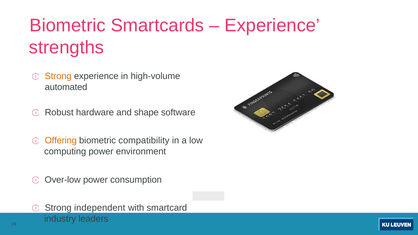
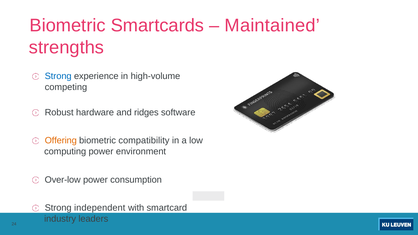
Experience at (272, 26): Experience -> Maintained
Strong at (58, 76) colour: orange -> blue
automated: automated -> competing
shape: shape -> ridges
